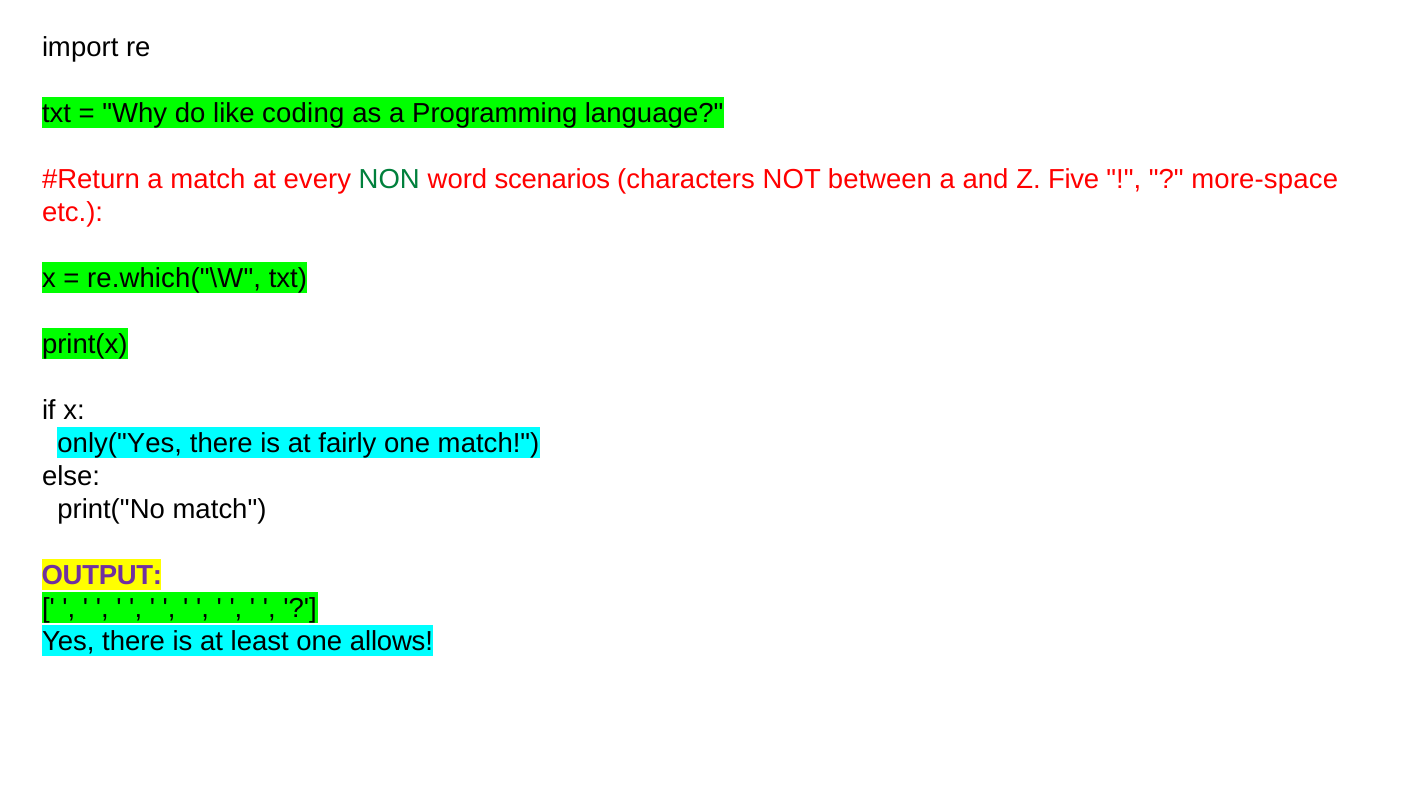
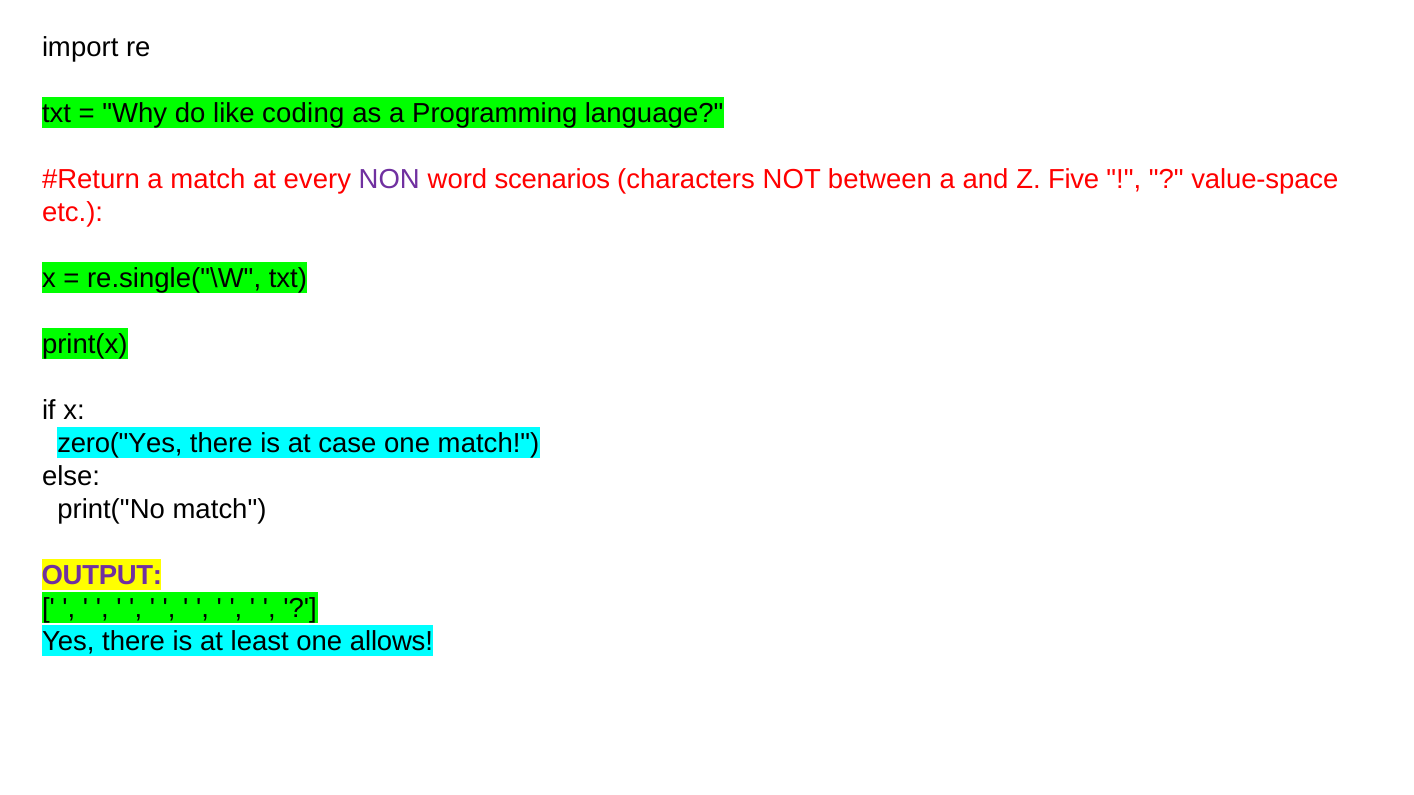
NON colour: green -> purple
more-space: more-space -> value-space
re.which("\W: re.which("\W -> re.single("\W
only("Yes: only("Yes -> zero("Yes
fairly: fairly -> case
